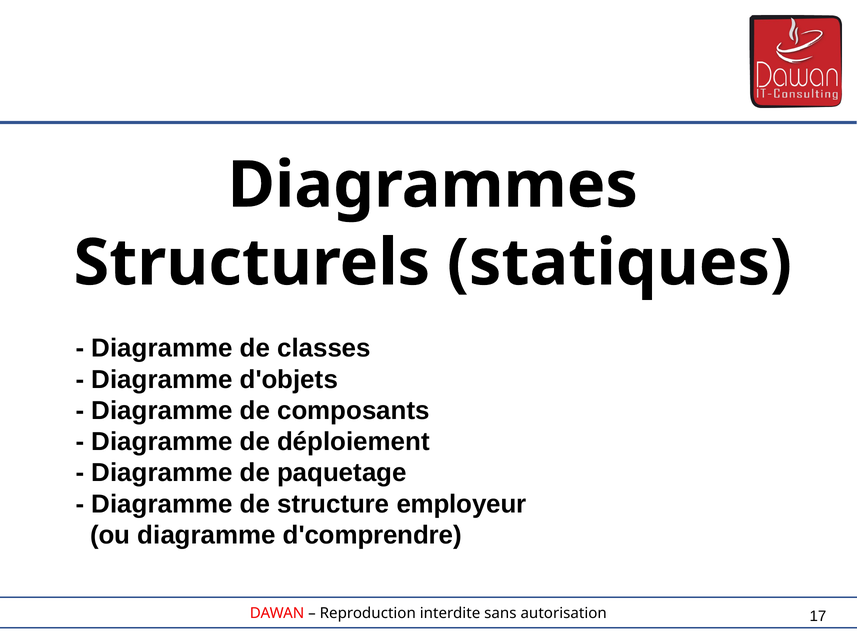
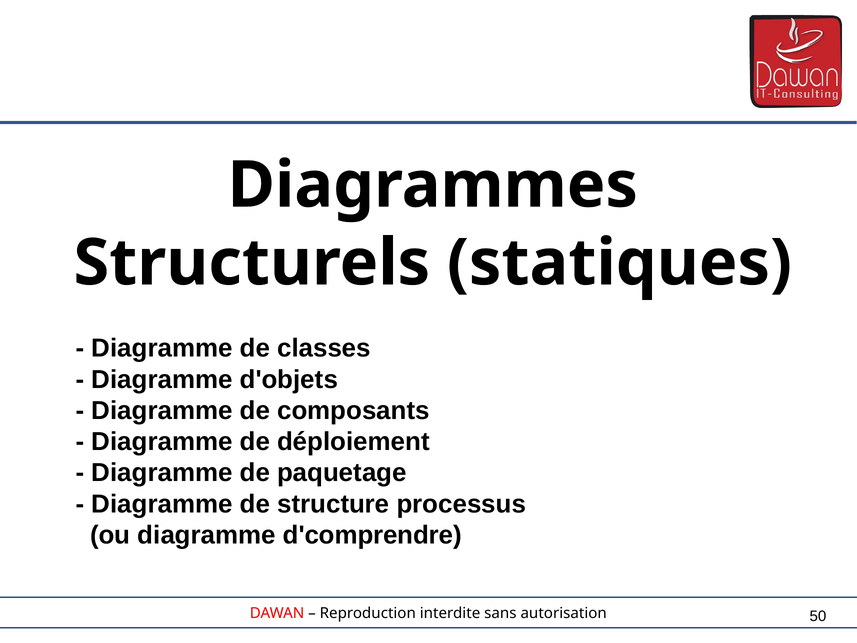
employeur: employeur -> processus
17: 17 -> 50
